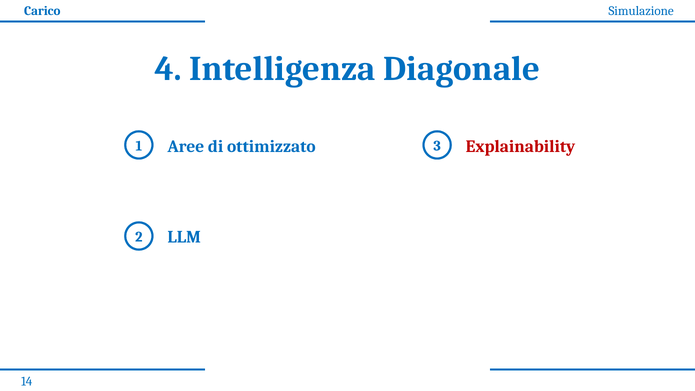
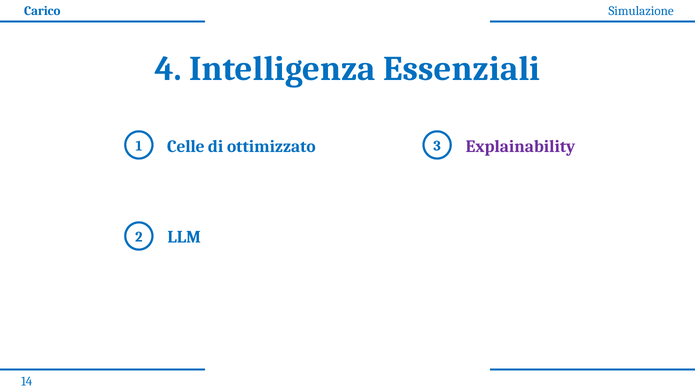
Diagonale: Diagonale -> Essenziali
Aree: Aree -> Celle
Explainability colour: red -> purple
